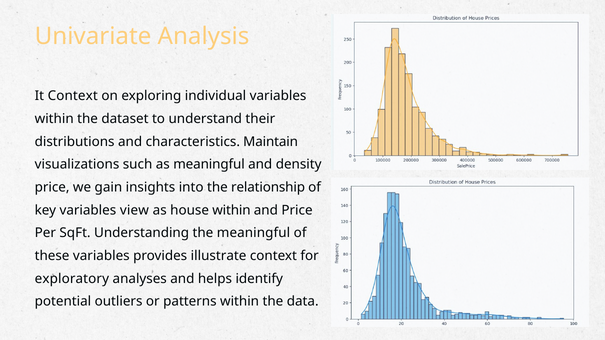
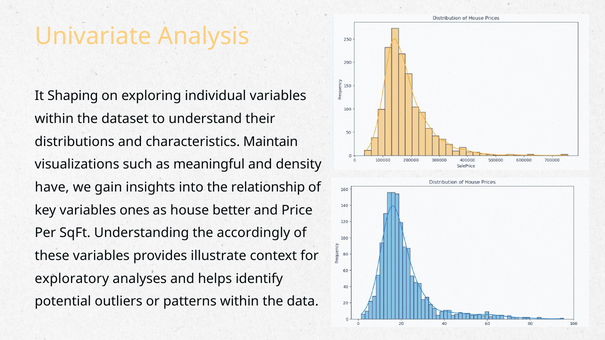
It Context: Context -> Shaping
price at (52, 187): price -> have
view: view -> ones
house within: within -> better
the meaningful: meaningful -> accordingly
